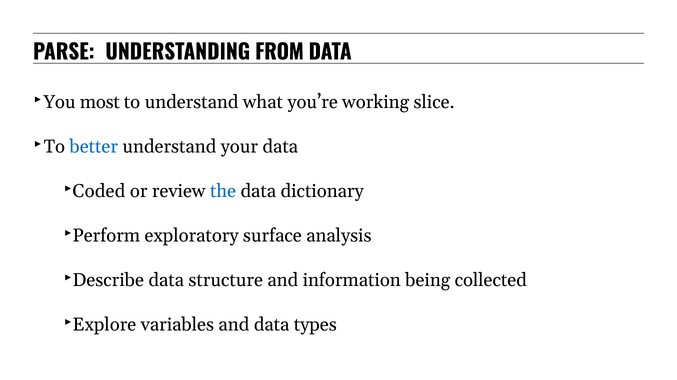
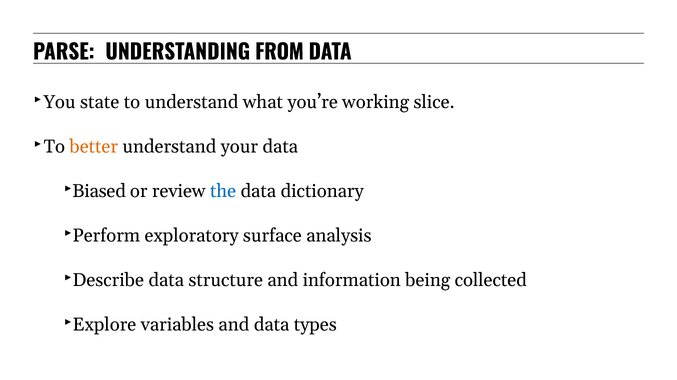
most: most -> state
better colour: blue -> orange
Coded: Coded -> Biased
